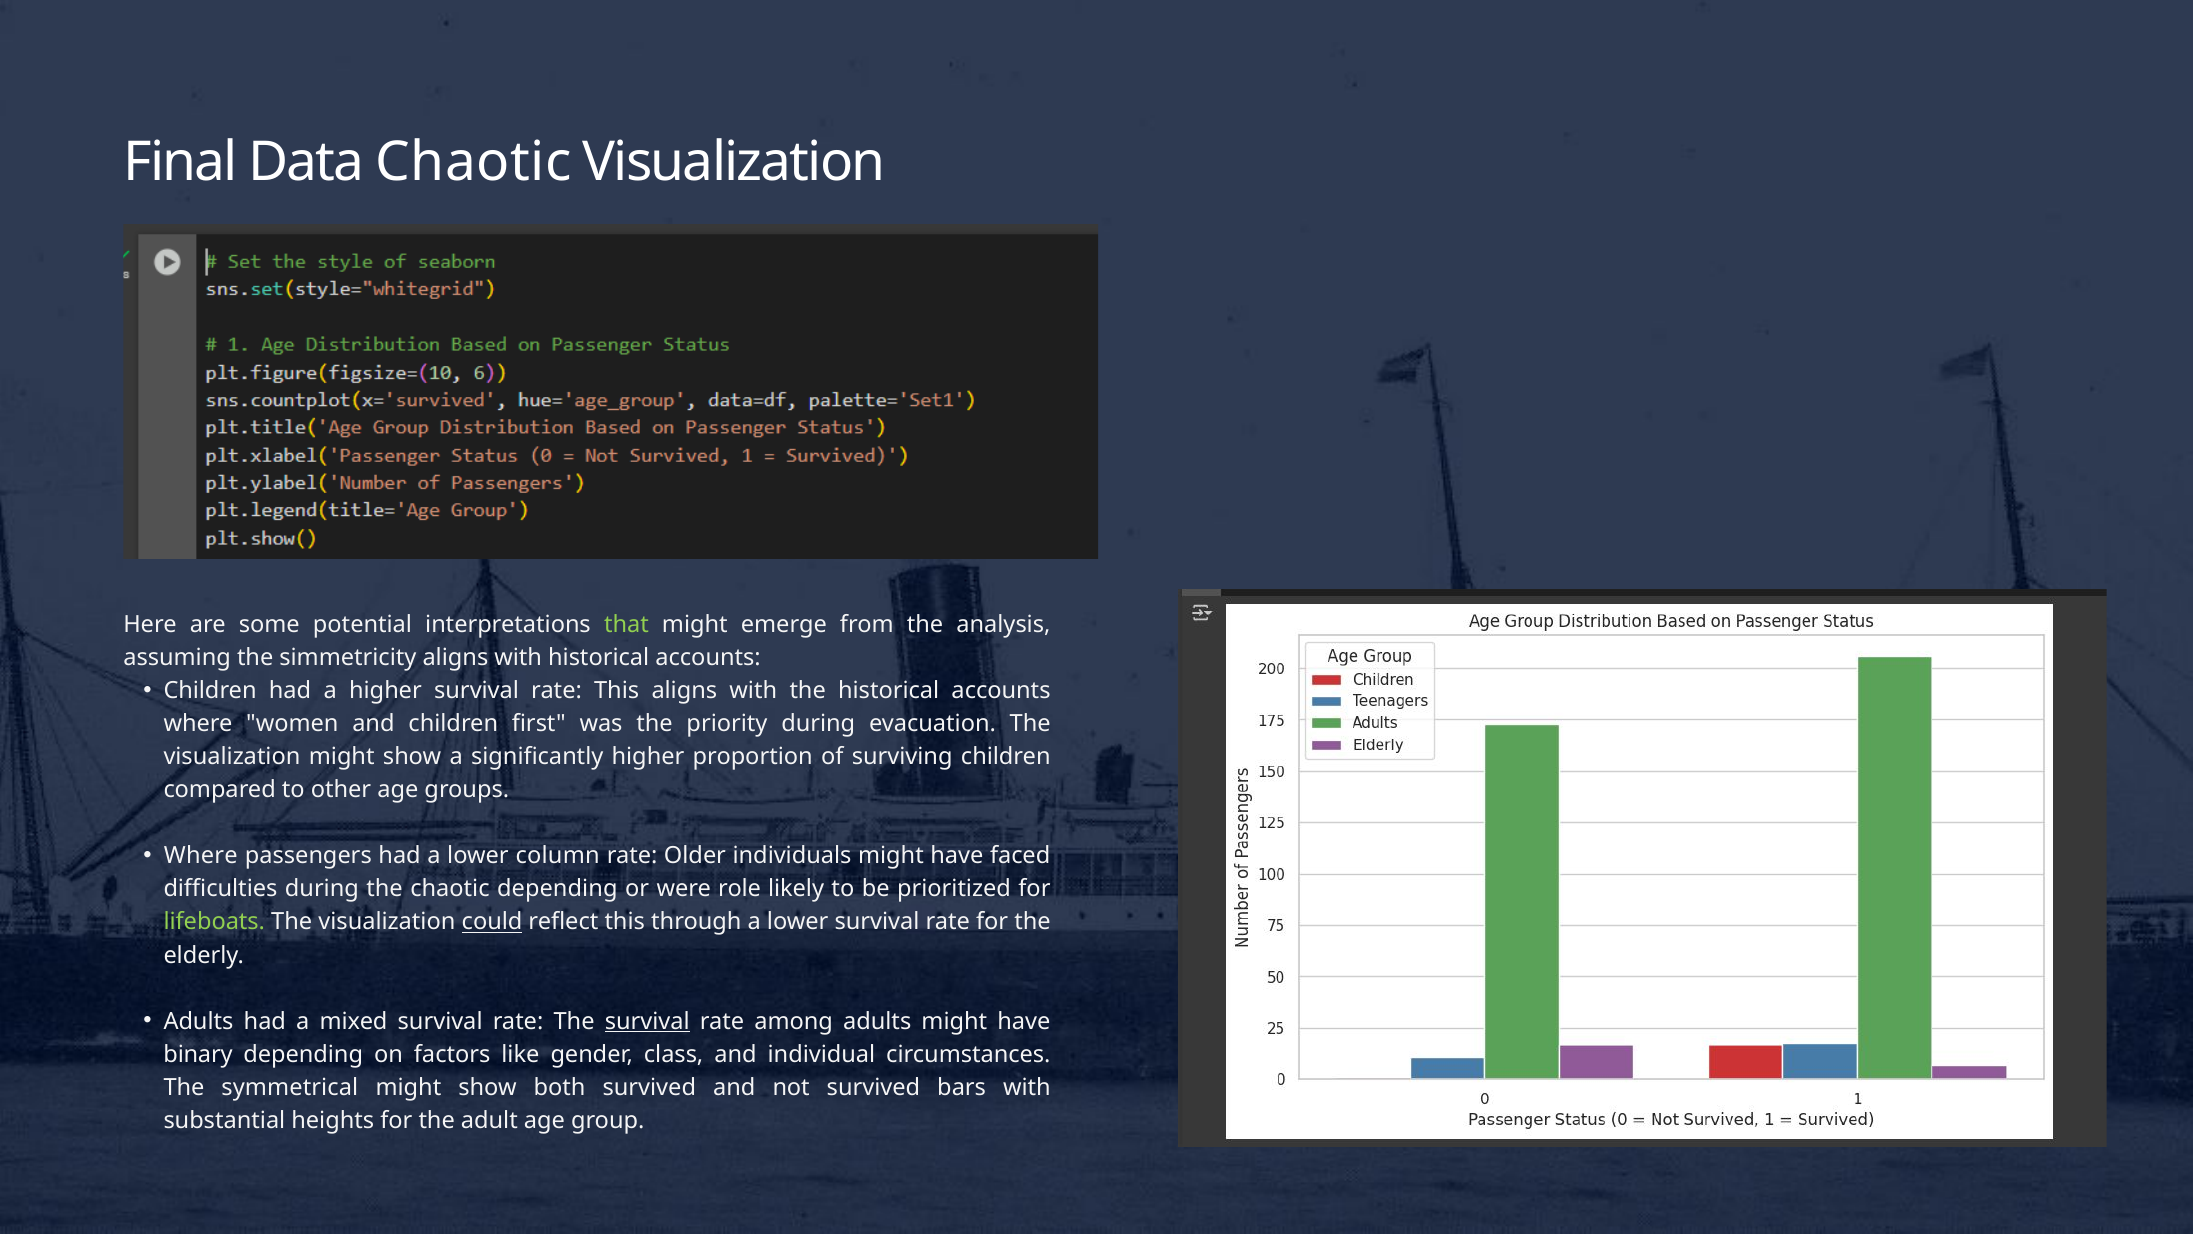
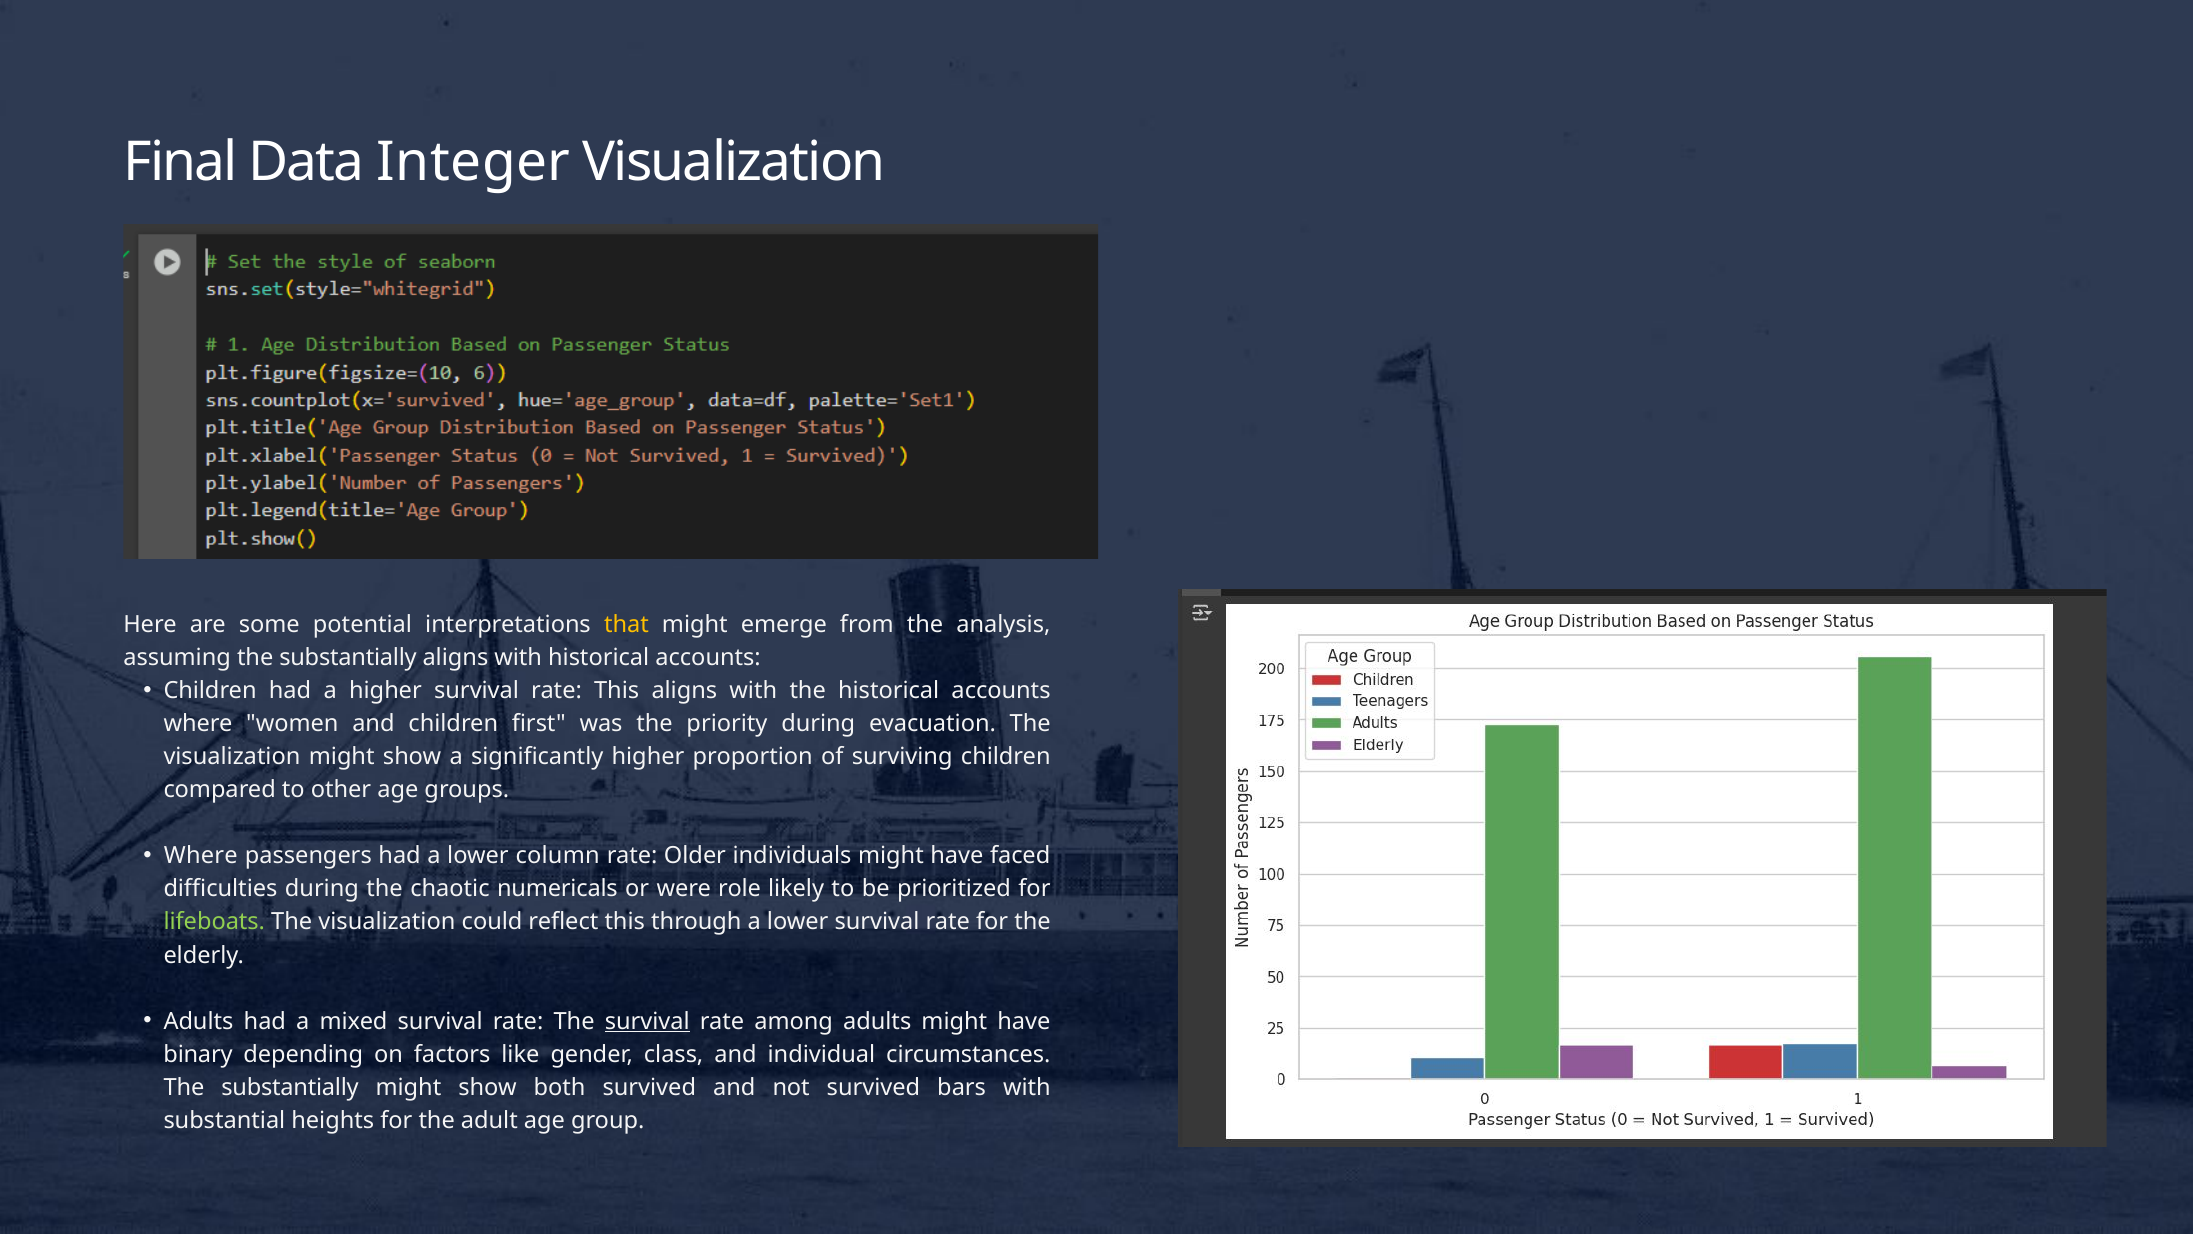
Data Chaotic: Chaotic -> Integer
that colour: light green -> yellow
assuming the simmetricity: simmetricity -> substantially
chaotic depending: depending -> numericals
could underline: present -> none
symmetrical at (290, 1087): symmetrical -> substantially
